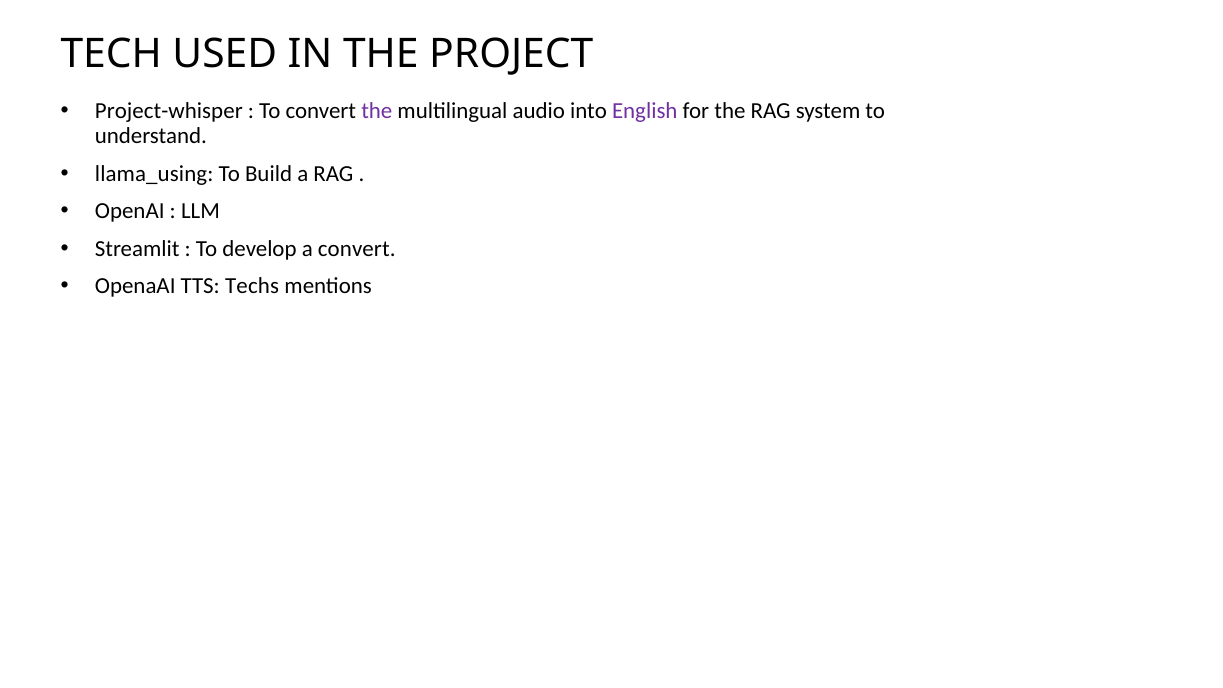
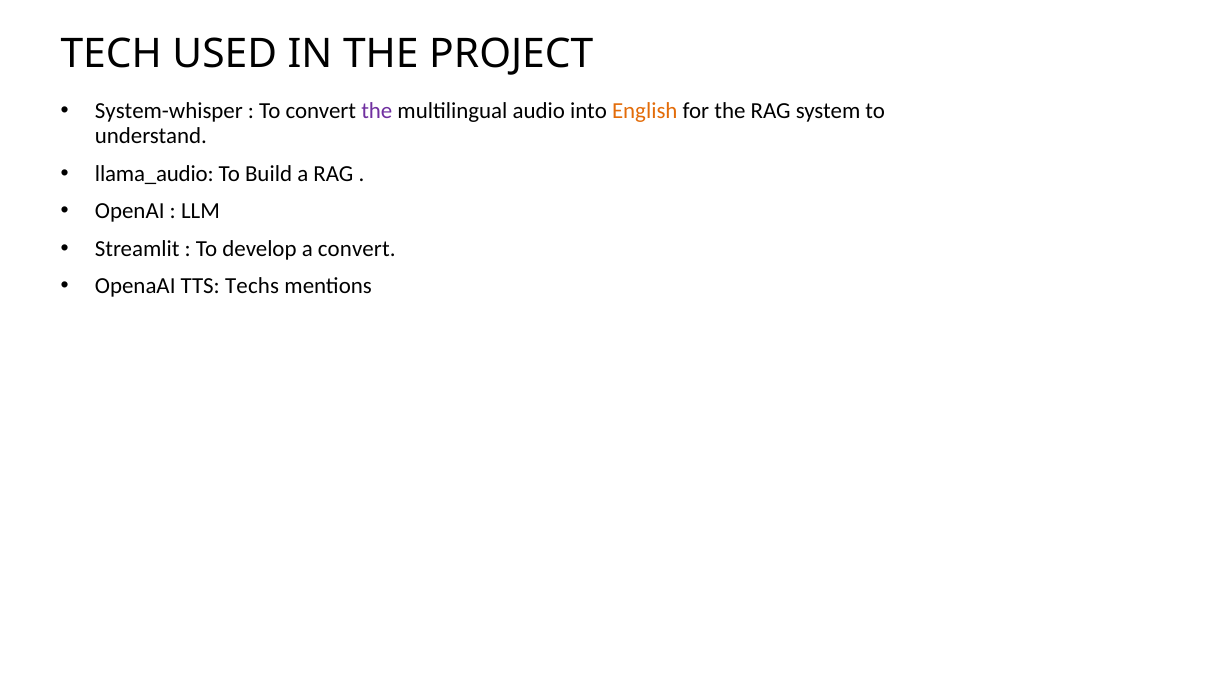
Project-whisper: Project-whisper -> System-whisper
English colour: purple -> orange
llama_using: llama_using -> llama_audio
